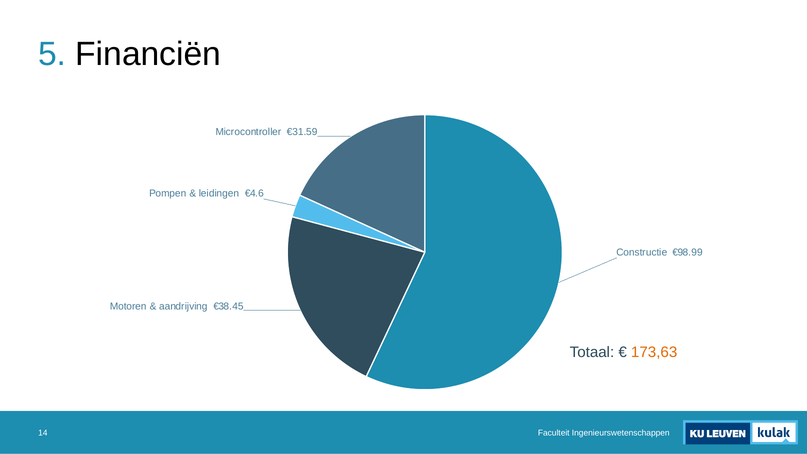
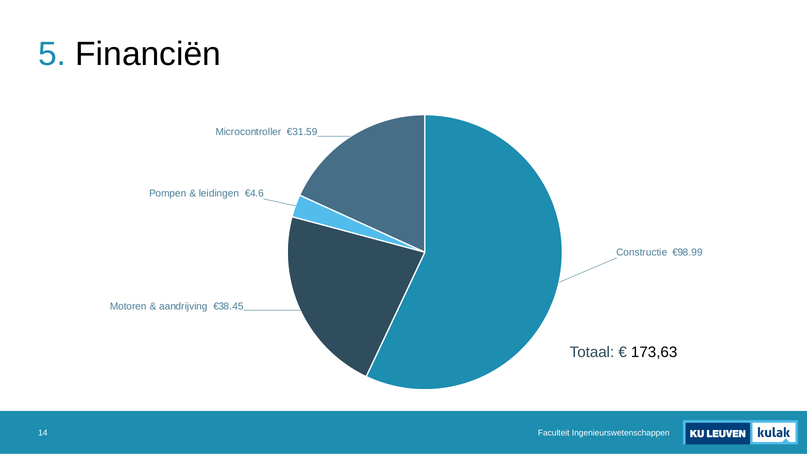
173,63 colour: orange -> black
